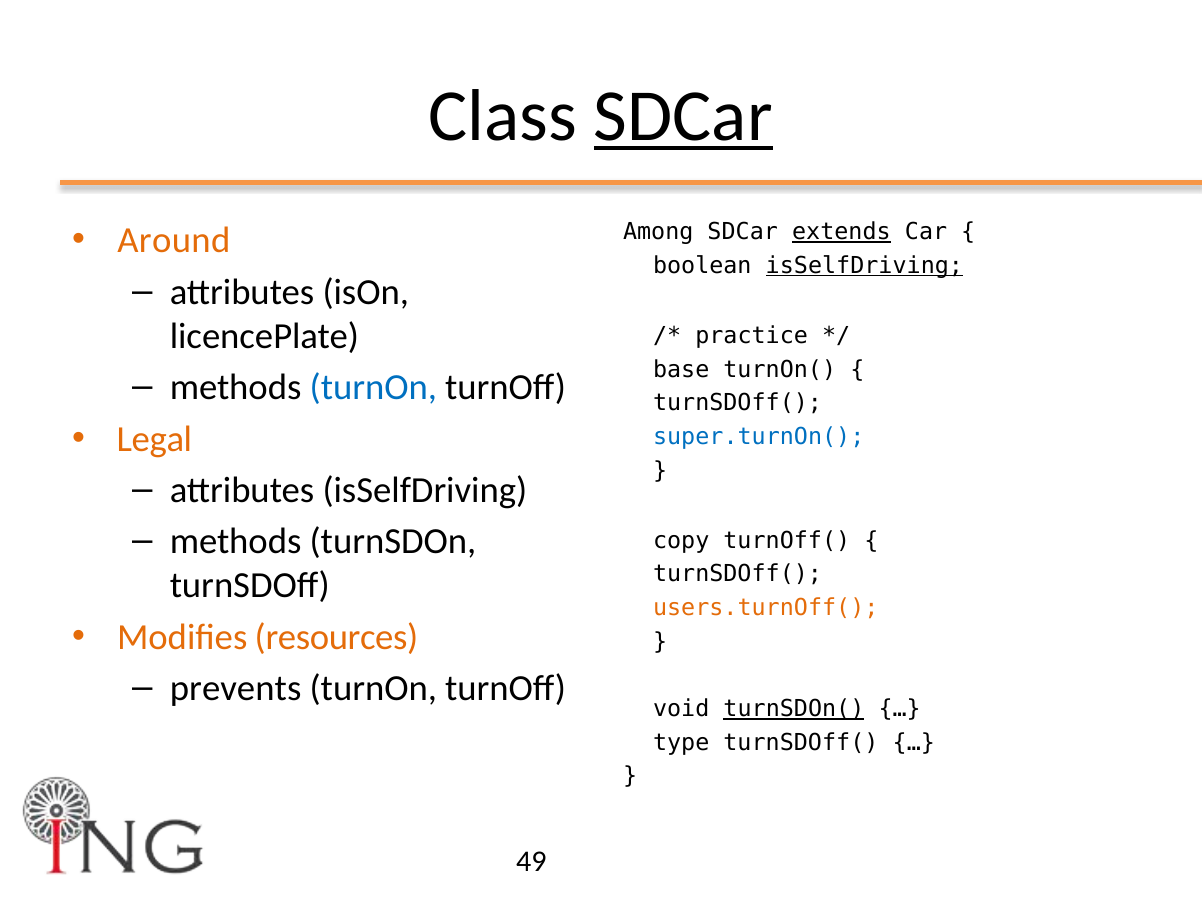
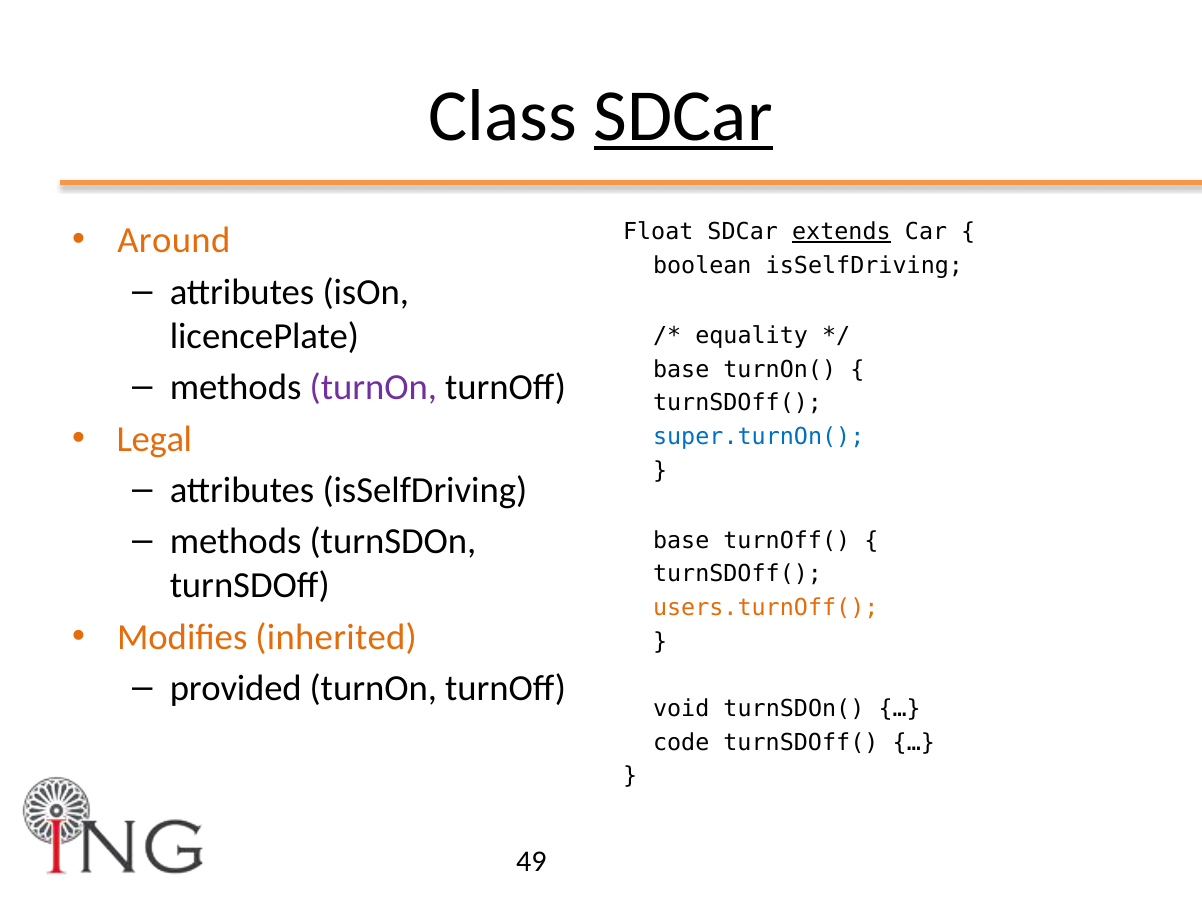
Among: Among -> Float
isSelfDriving at (864, 266) underline: present -> none
practice: practice -> equality
turnOn at (373, 388) colour: blue -> purple
copy at (681, 541): copy -> base
resources: resources -> inherited
prevents: prevents -> provided
turnSDOn( underline: present -> none
type: type -> code
